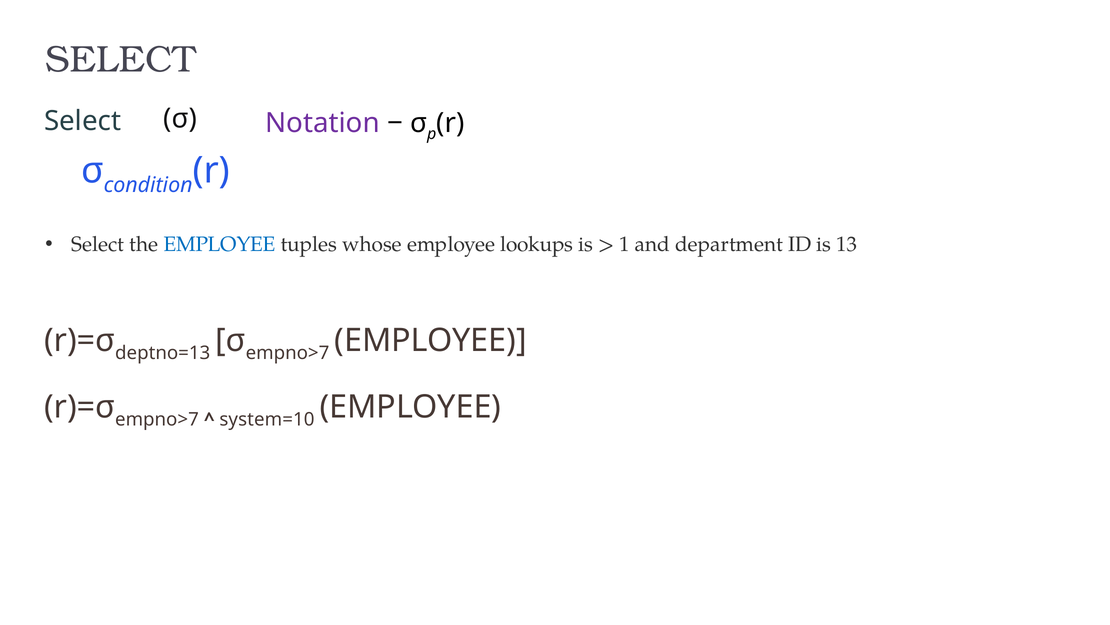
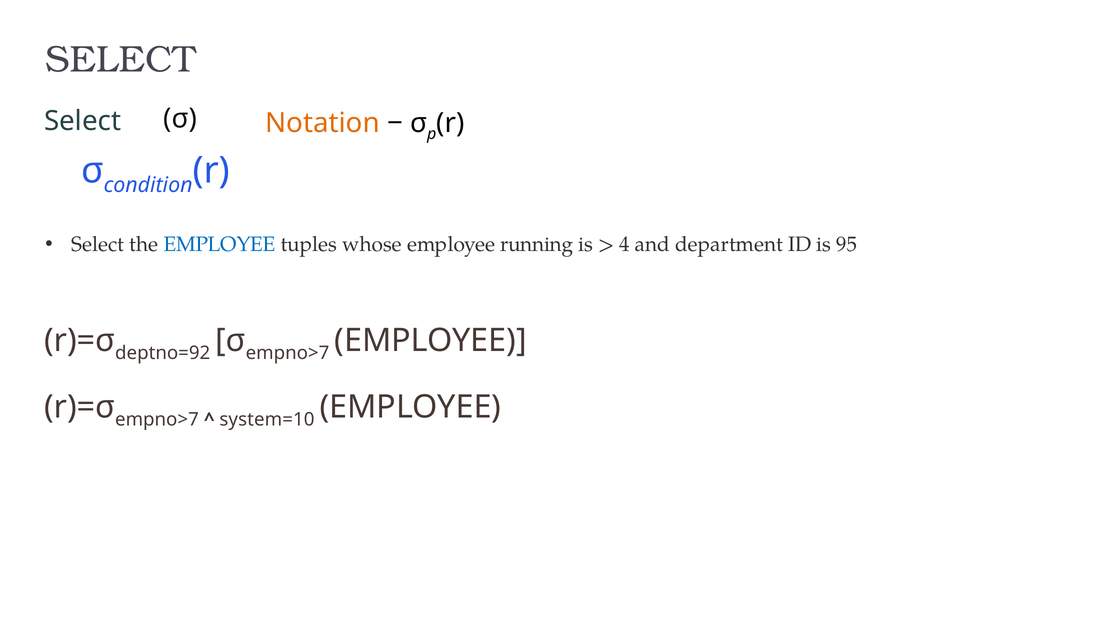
Notation colour: purple -> orange
lookups: lookups -> running
1: 1 -> 4
13: 13 -> 95
deptno=13: deptno=13 -> deptno=92
